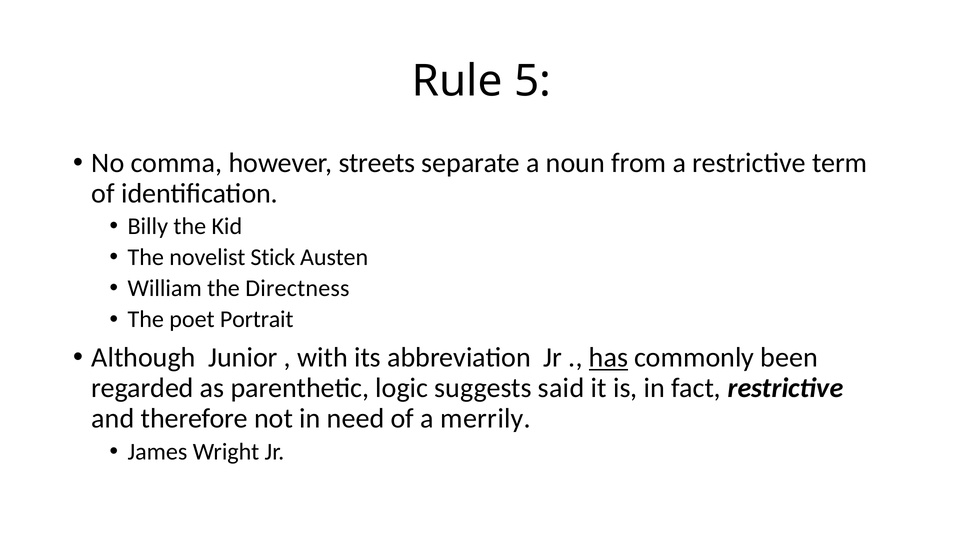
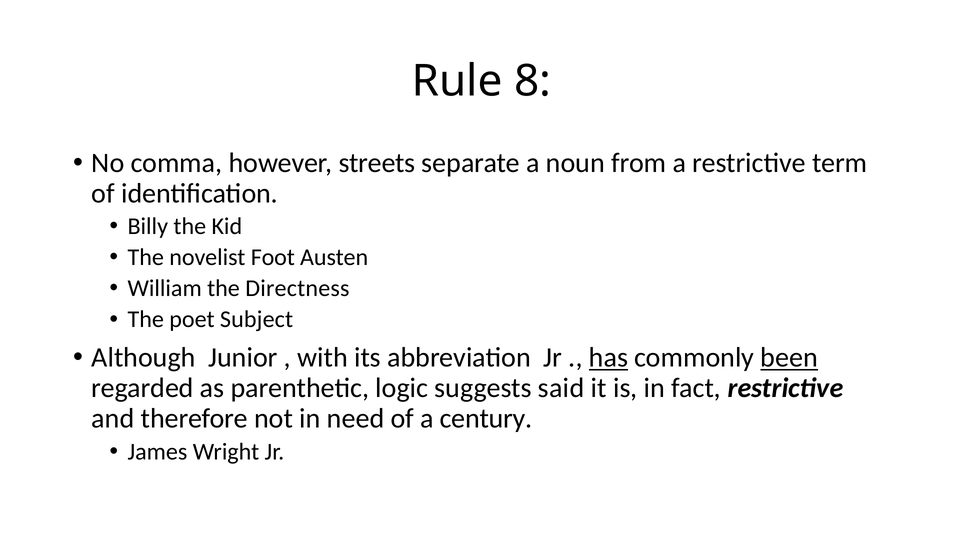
5: 5 -> 8
Stick: Stick -> Foot
Portrait: Portrait -> Subject
been underline: none -> present
merrily: merrily -> century
